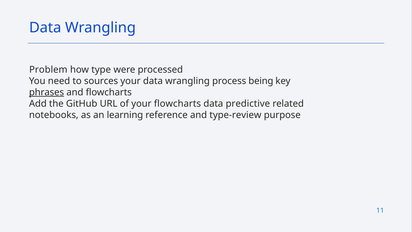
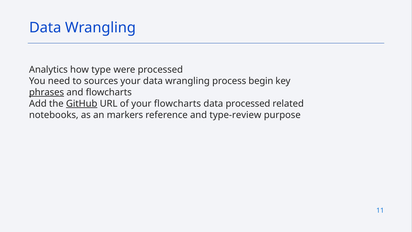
Problem: Problem -> Analytics
being: being -> begin
GitHub underline: none -> present
data predictive: predictive -> processed
learning: learning -> markers
